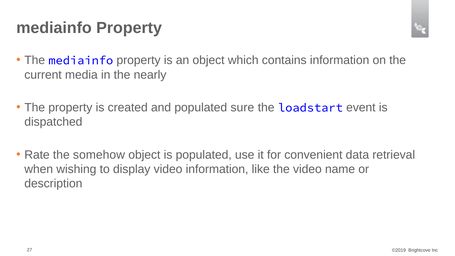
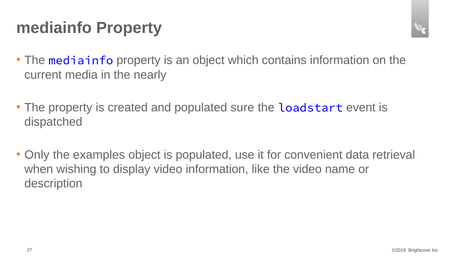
Rate: Rate -> Only
somehow: somehow -> examples
